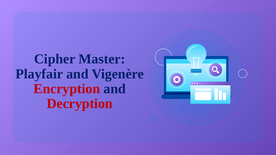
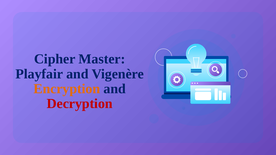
Encryption colour: red -> orange
